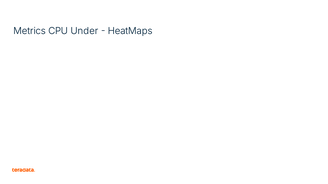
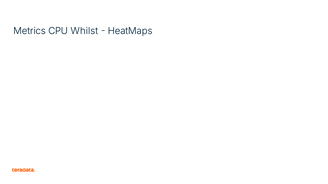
Under: Under -> Whilst
